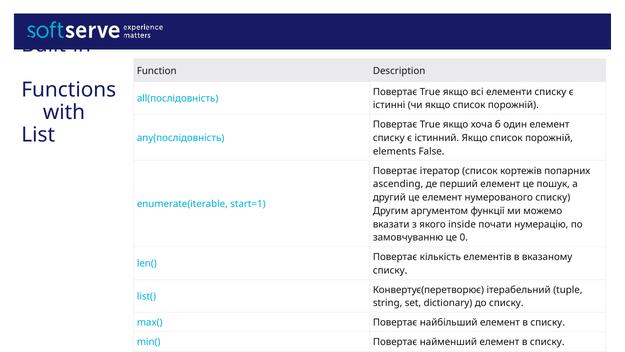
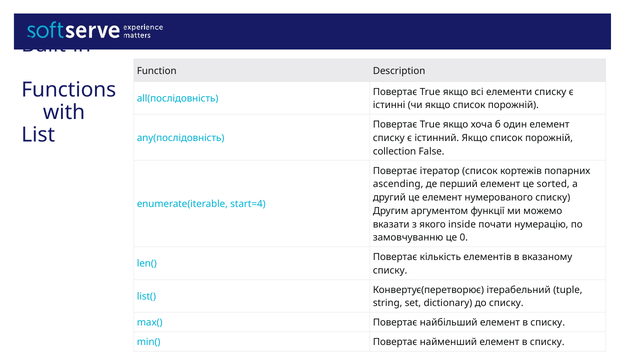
elements: elements -> collection
пошук: пошук -> sorted
start=1: start=1 -> start=4
